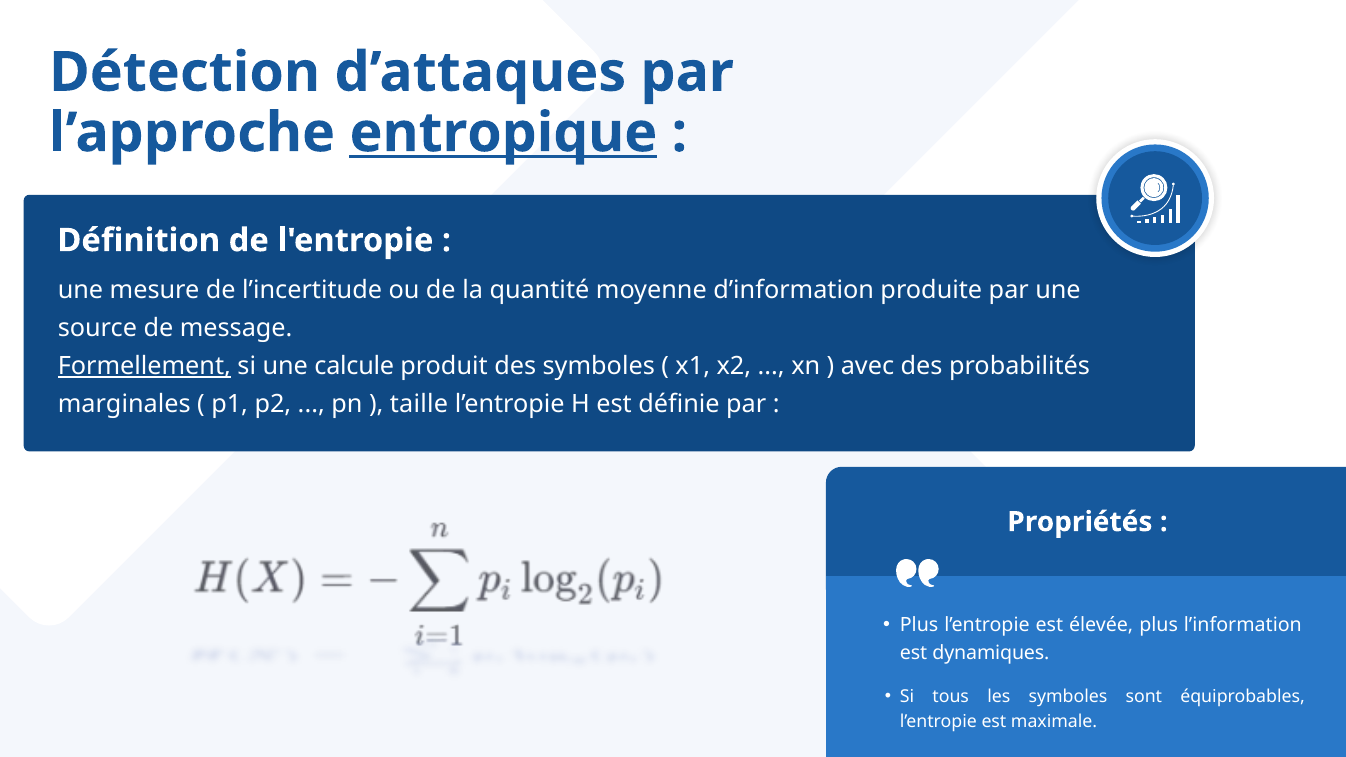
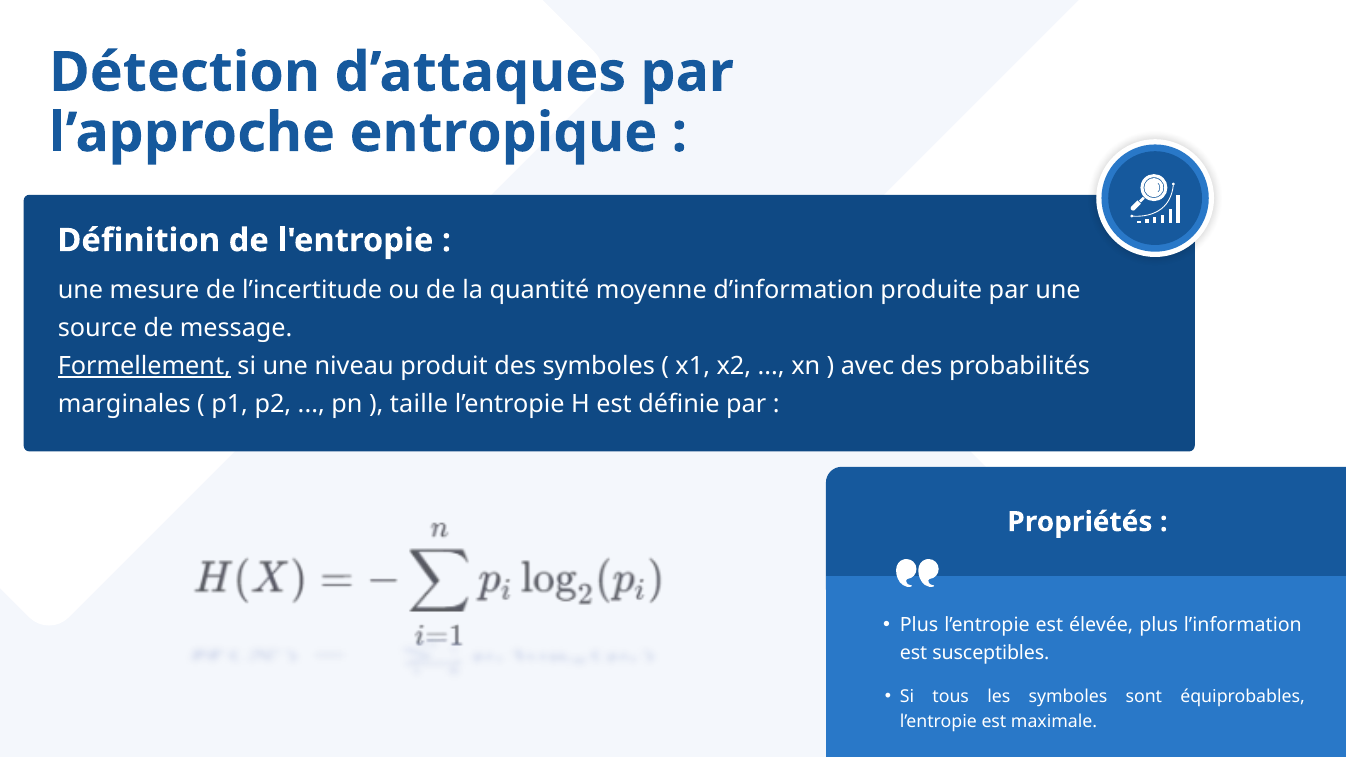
entropique underline: present -> none
calcule: calcule -> niveau
dynamiques: dynamiques -> susceptibles
